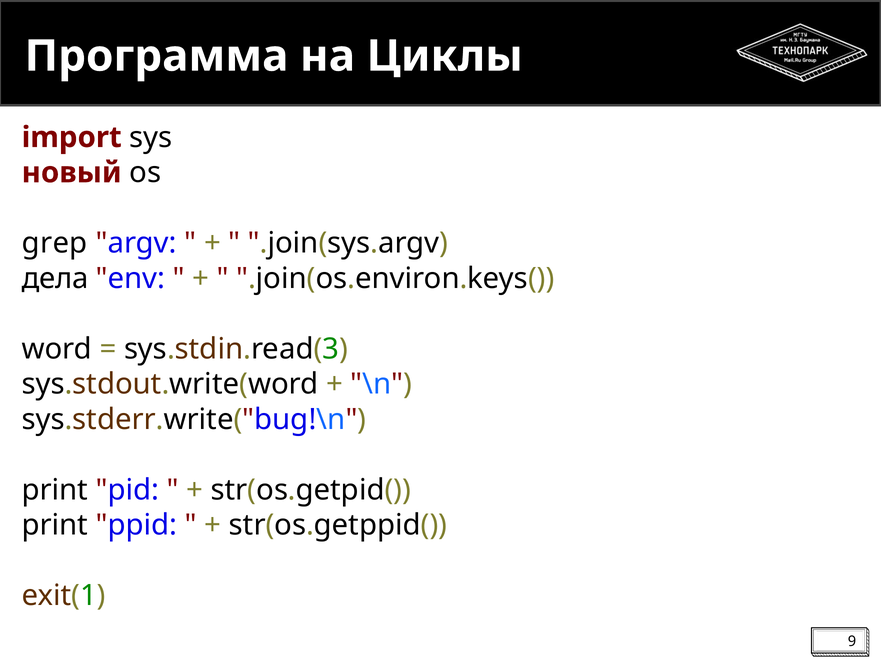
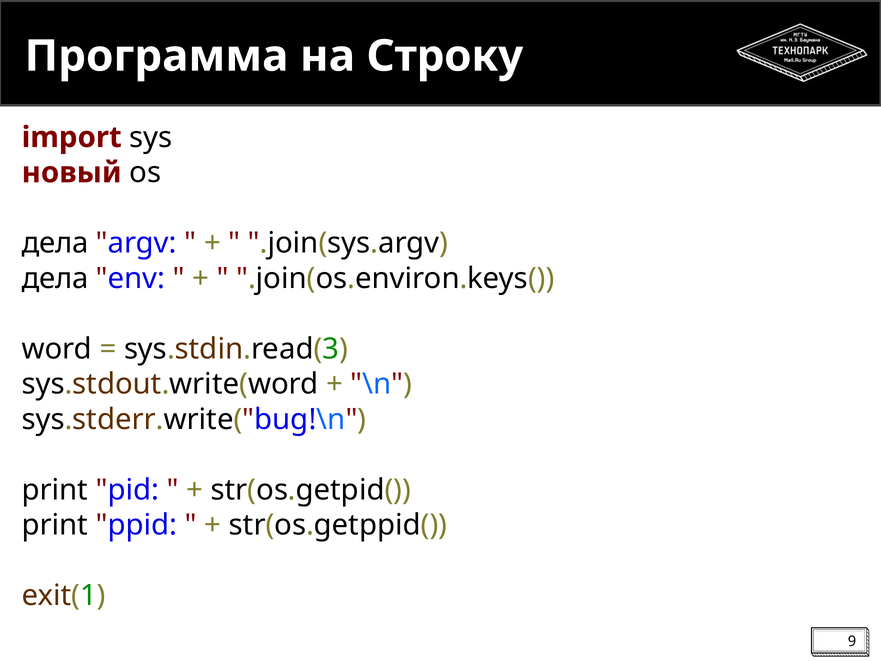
Циклы: Циклы -> Строку
grep at (55, 243): grep -> дела
